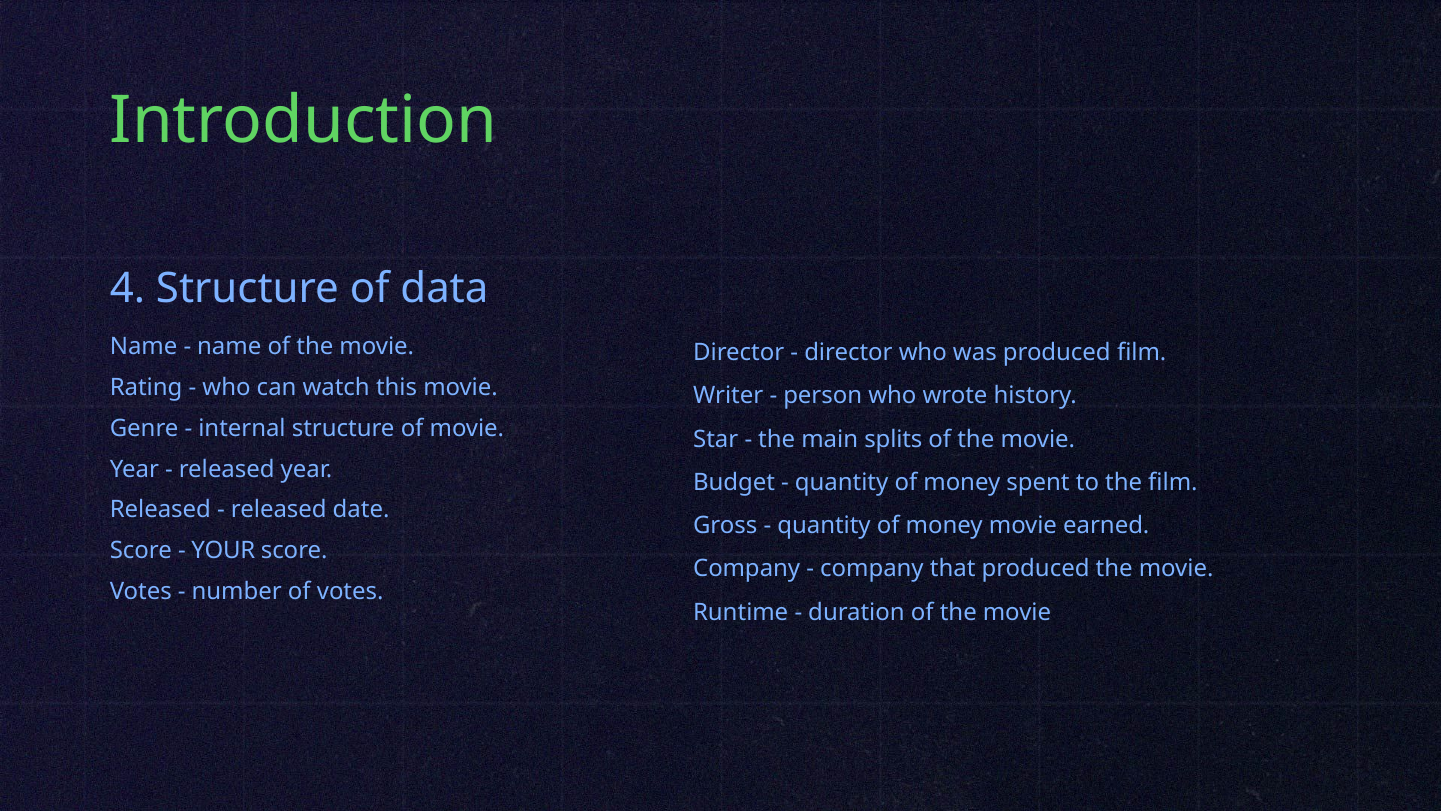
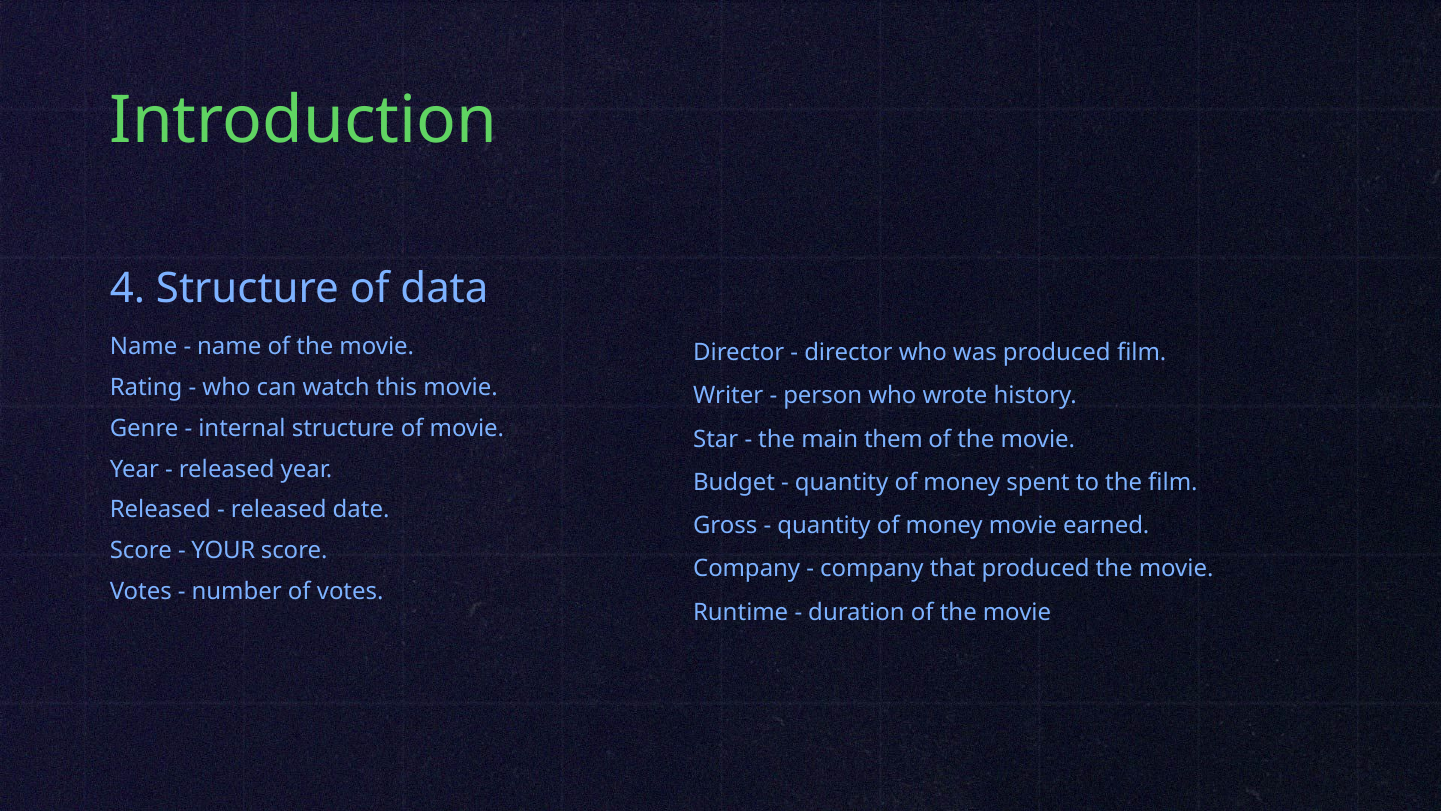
splits: splits -> them
